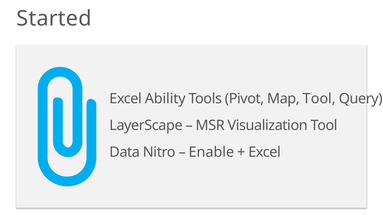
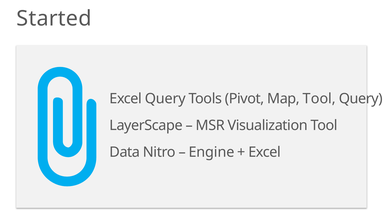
Excel Ability: Ability -> Query
Enable: Enable -> Engine
